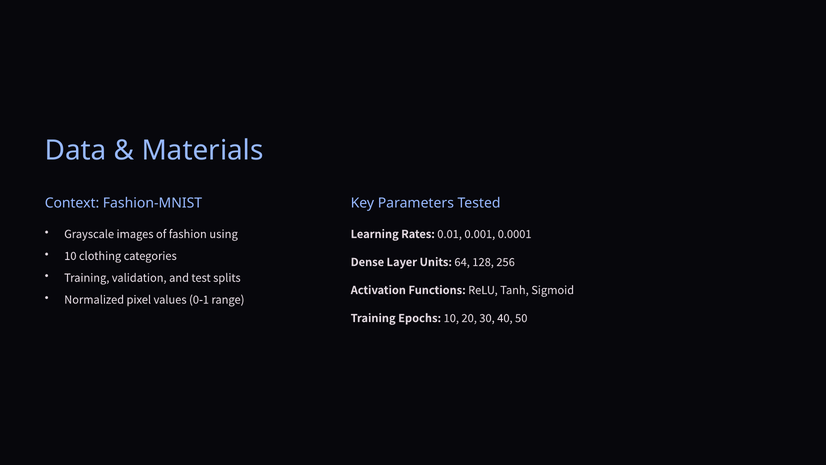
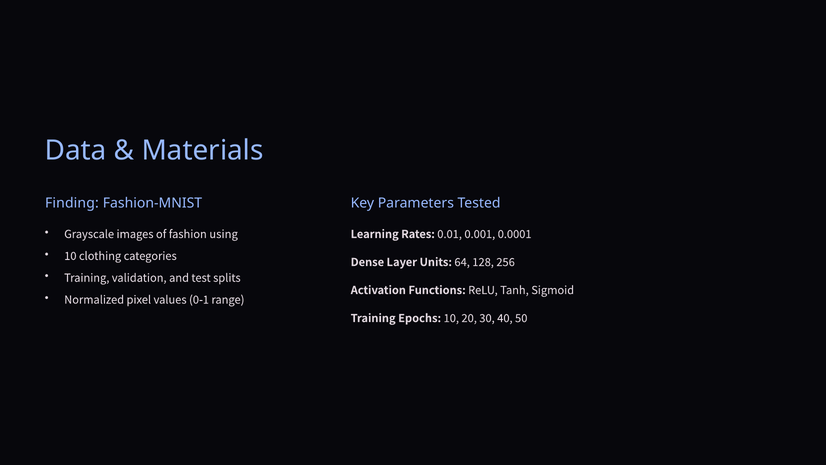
Context: Context -> Finding
